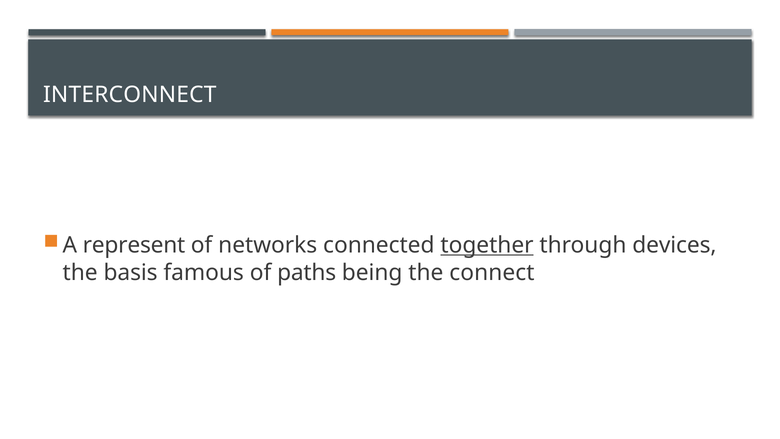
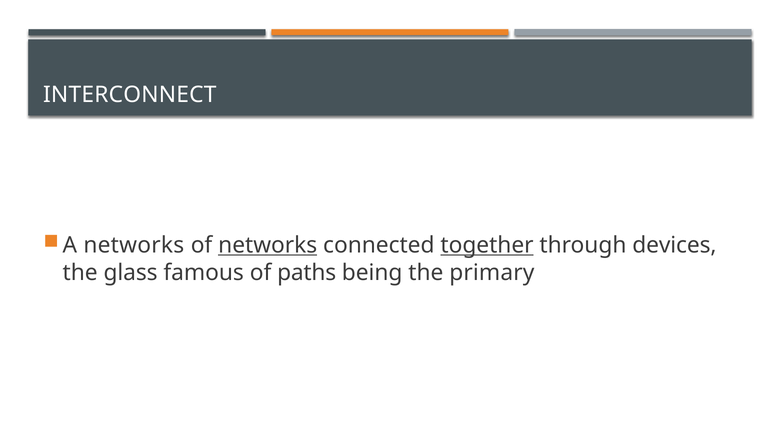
A represent: represent -> networks
networks at (268, 245) underline: none -> present
basis: basis -> glass
connect: connect -> primary
